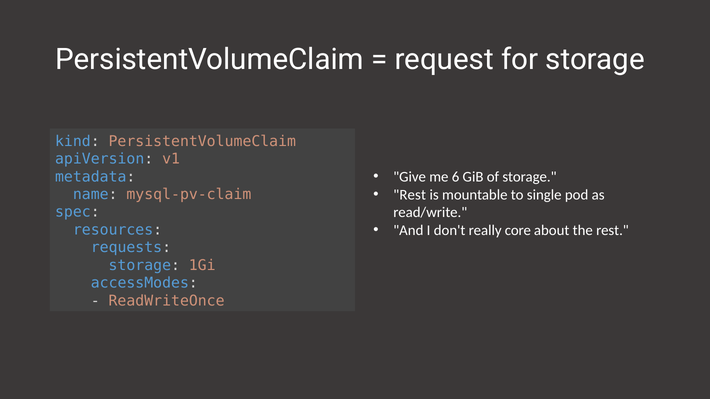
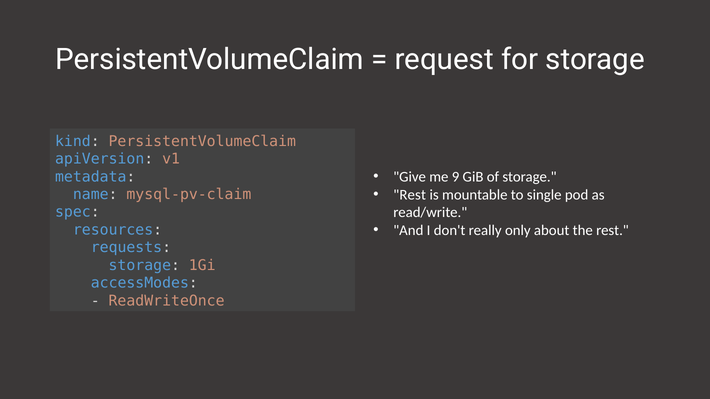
6: 6 -> 9
core: core -> only
